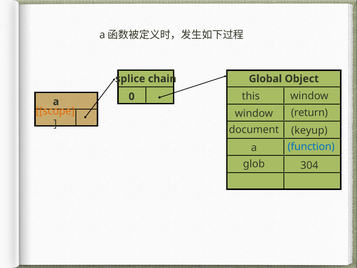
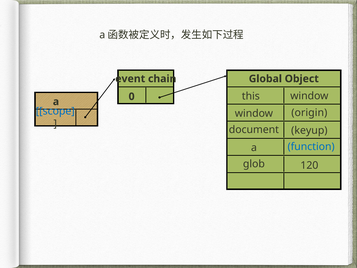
splice: splice -> event
scope colour: orange -> blue
return: return -> origin
304: 304 -> 120
